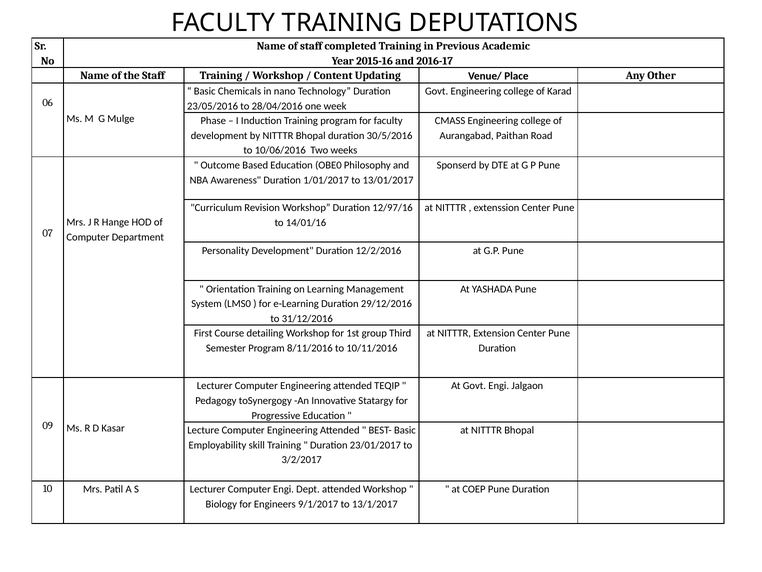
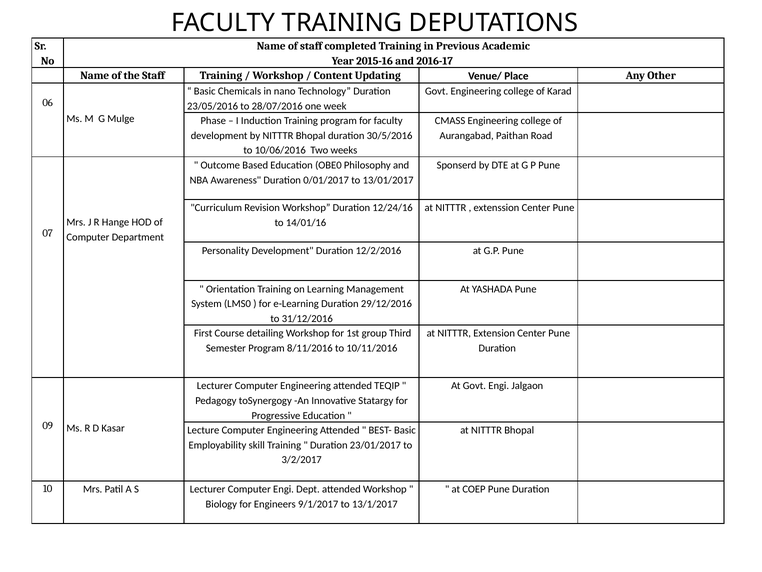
28/04/2016: 28/04/2016 -> 28/07/2016
1/01/2017: 1/01/2017 -> 0/01/2017
12/97/16: 12/97/16 -> 12/24/16
